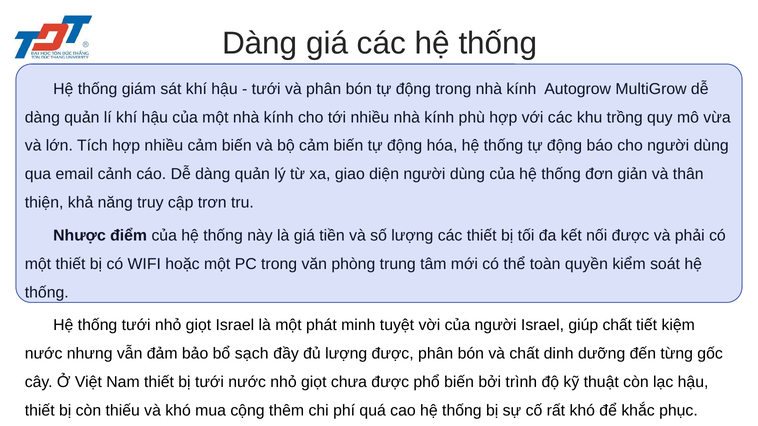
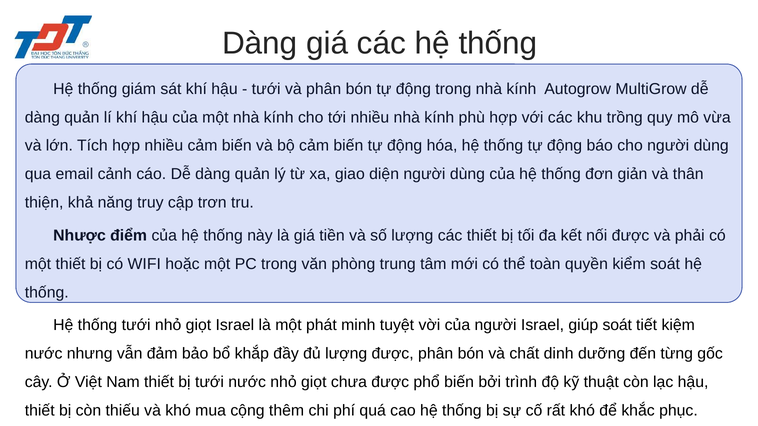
giúp chất: chất -> soát
sạch: sạch -> khắp
